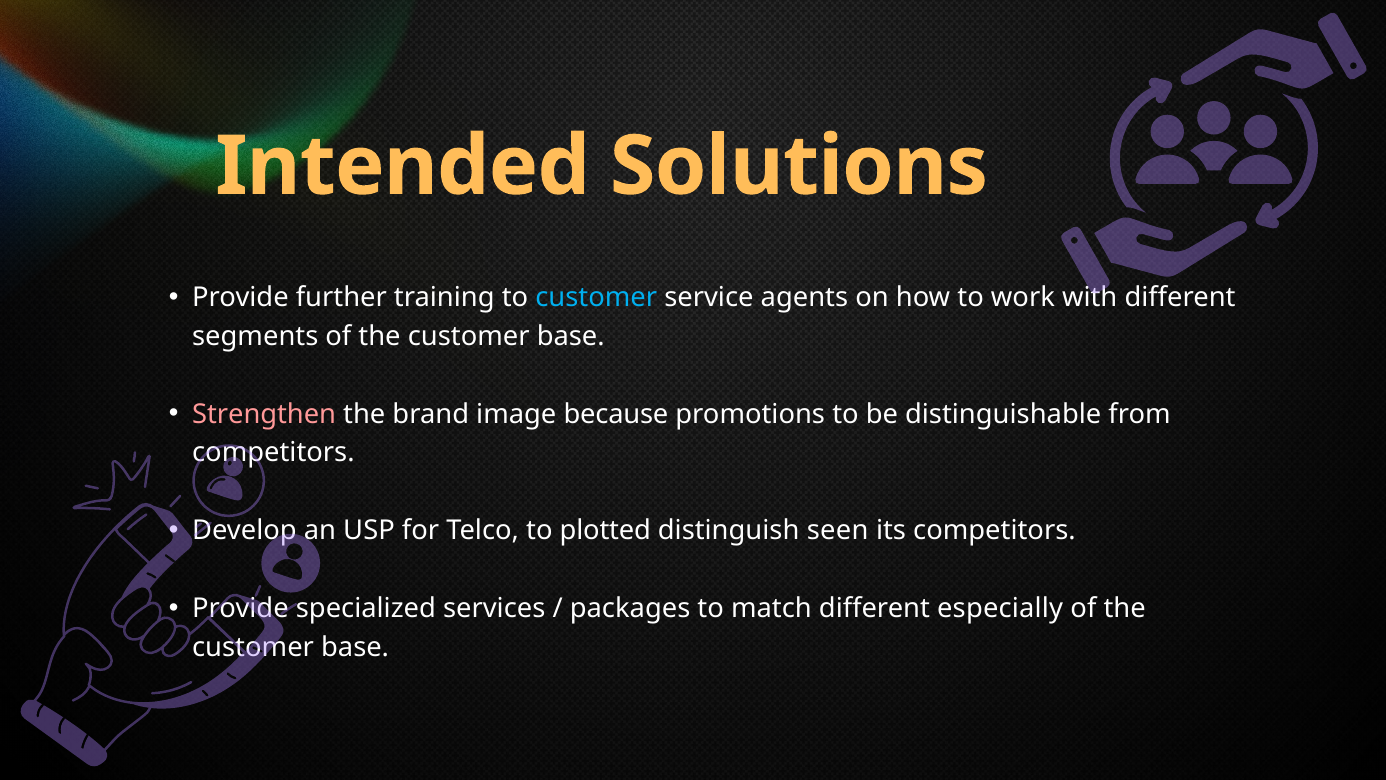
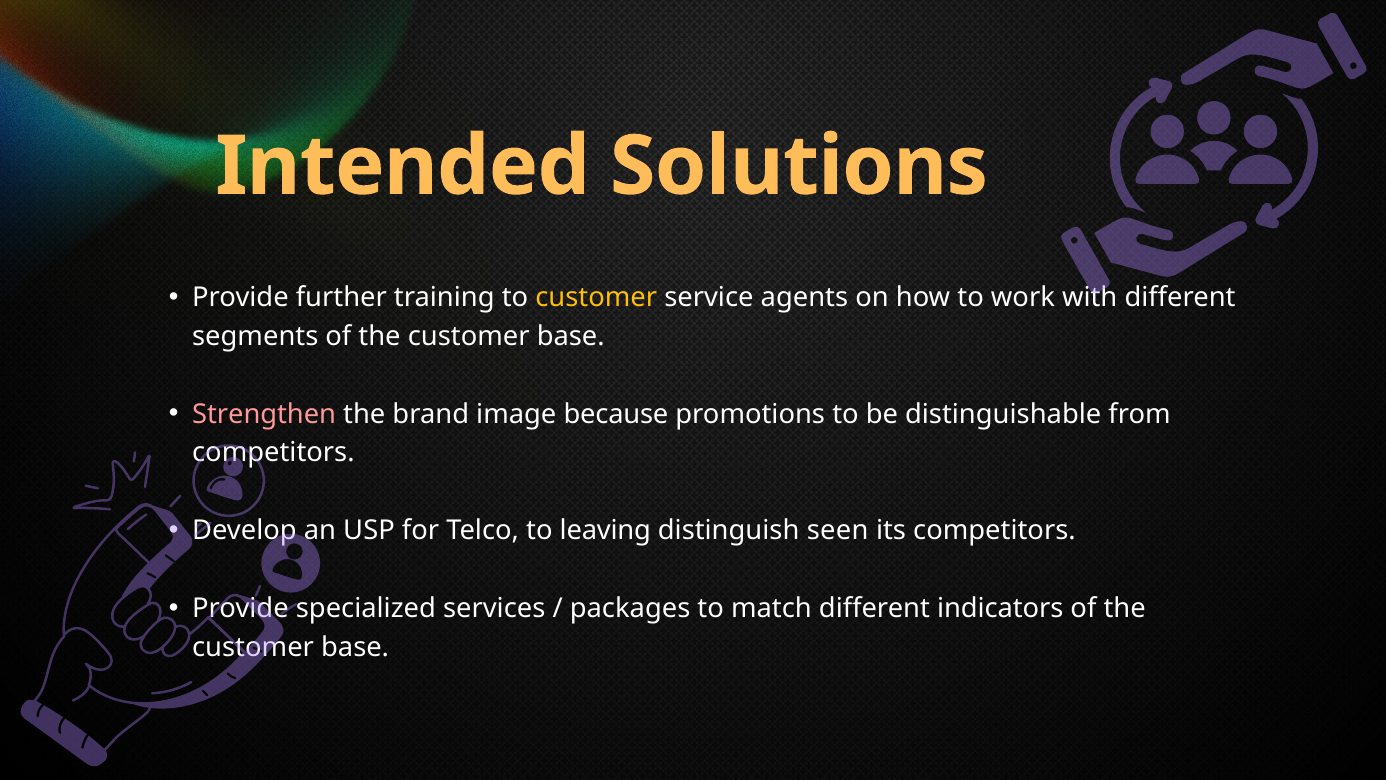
customer at (596, 297) colour: light blue -> yellow
plotted: plotted -> leaving
especially: especially -> indicators
